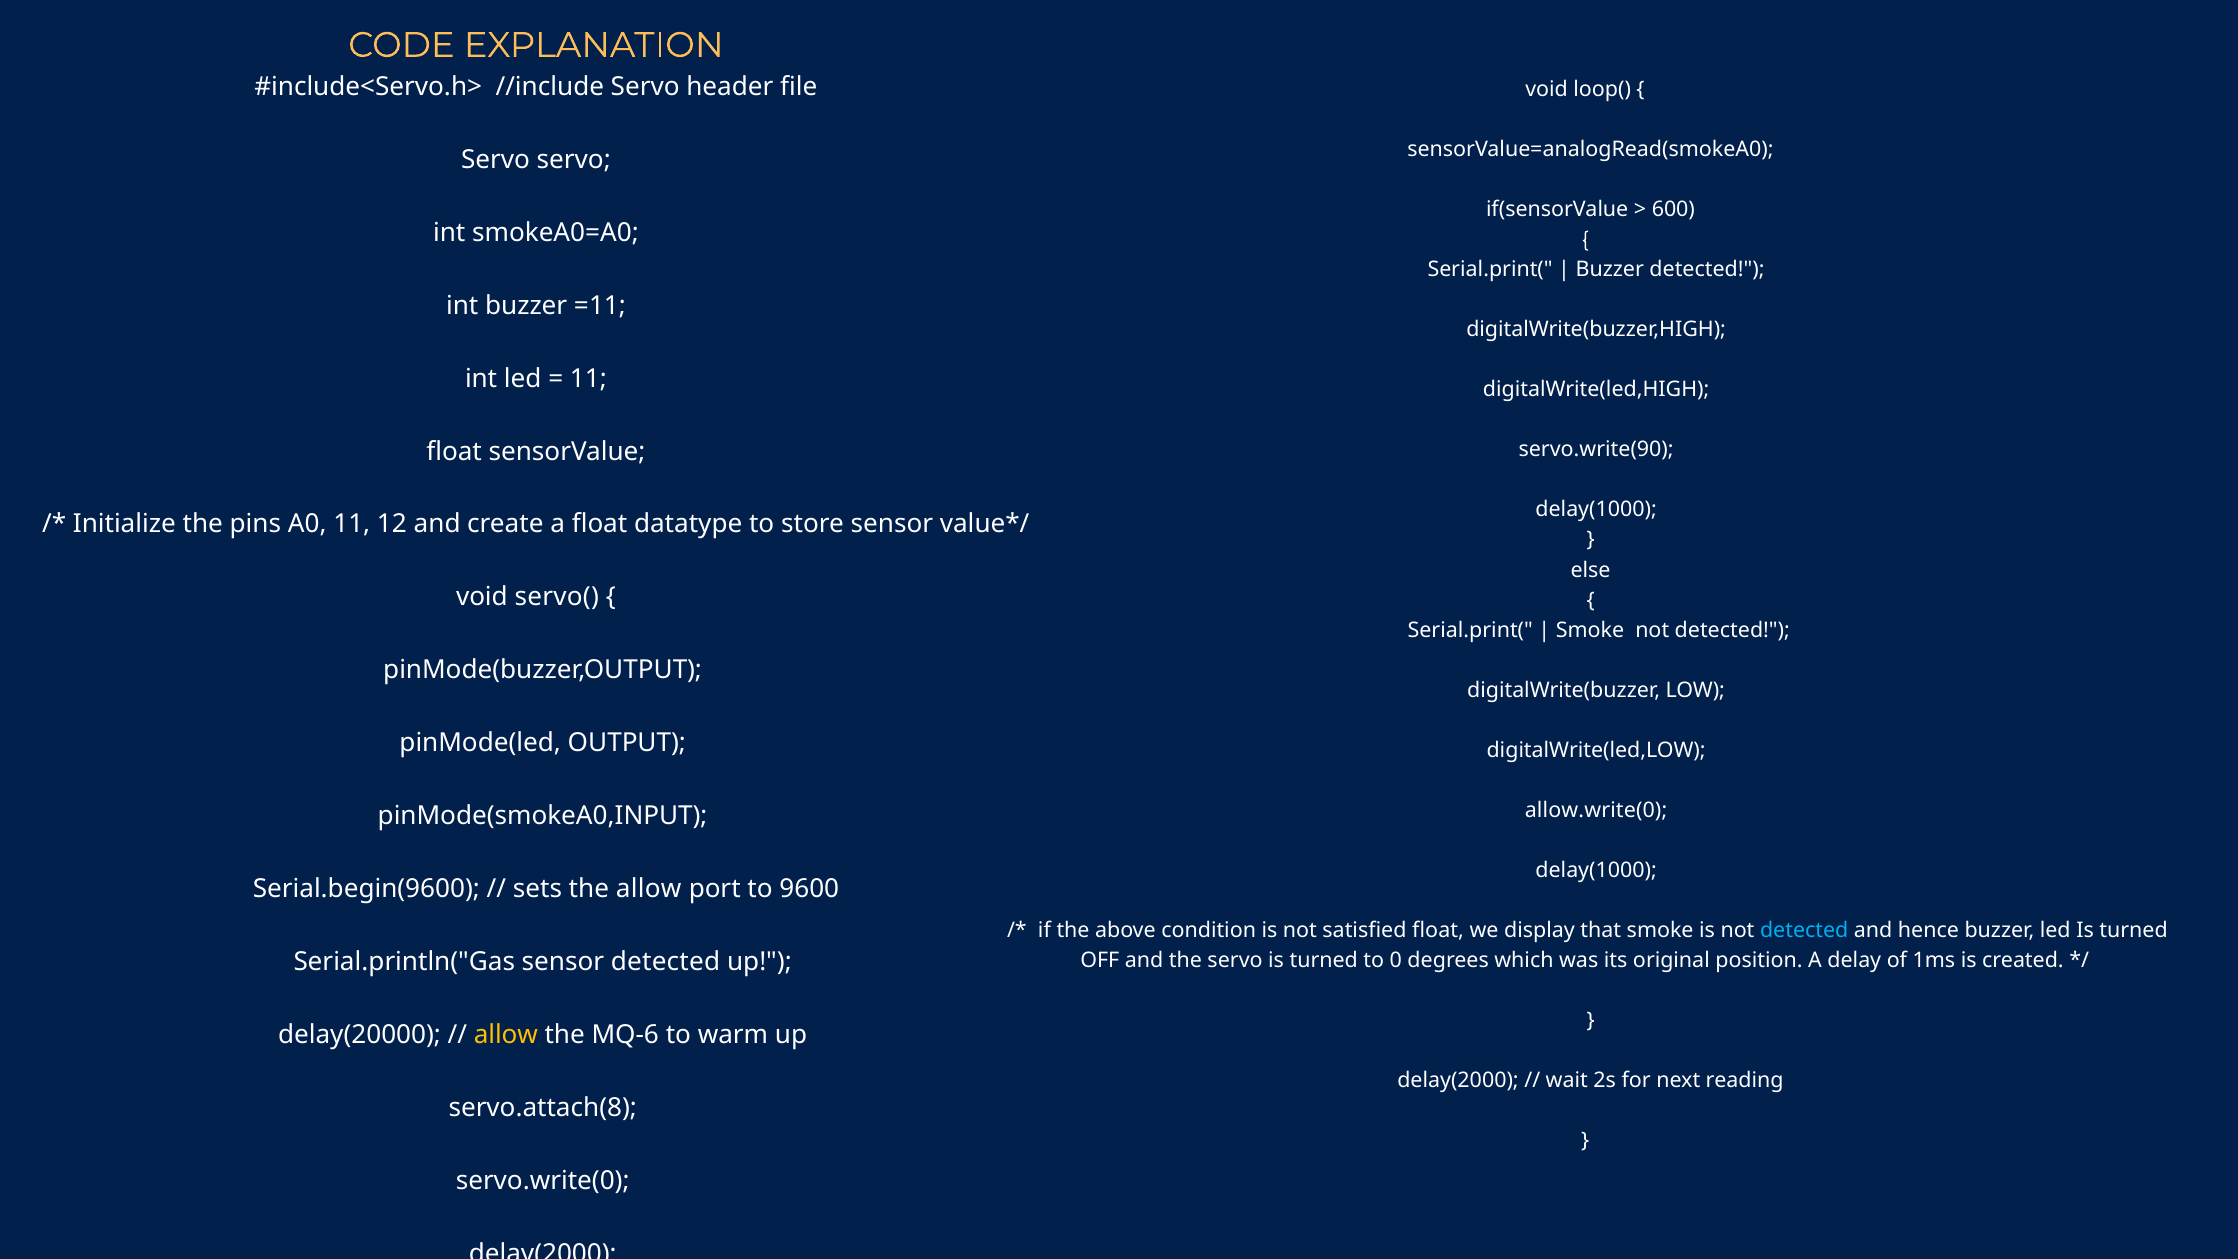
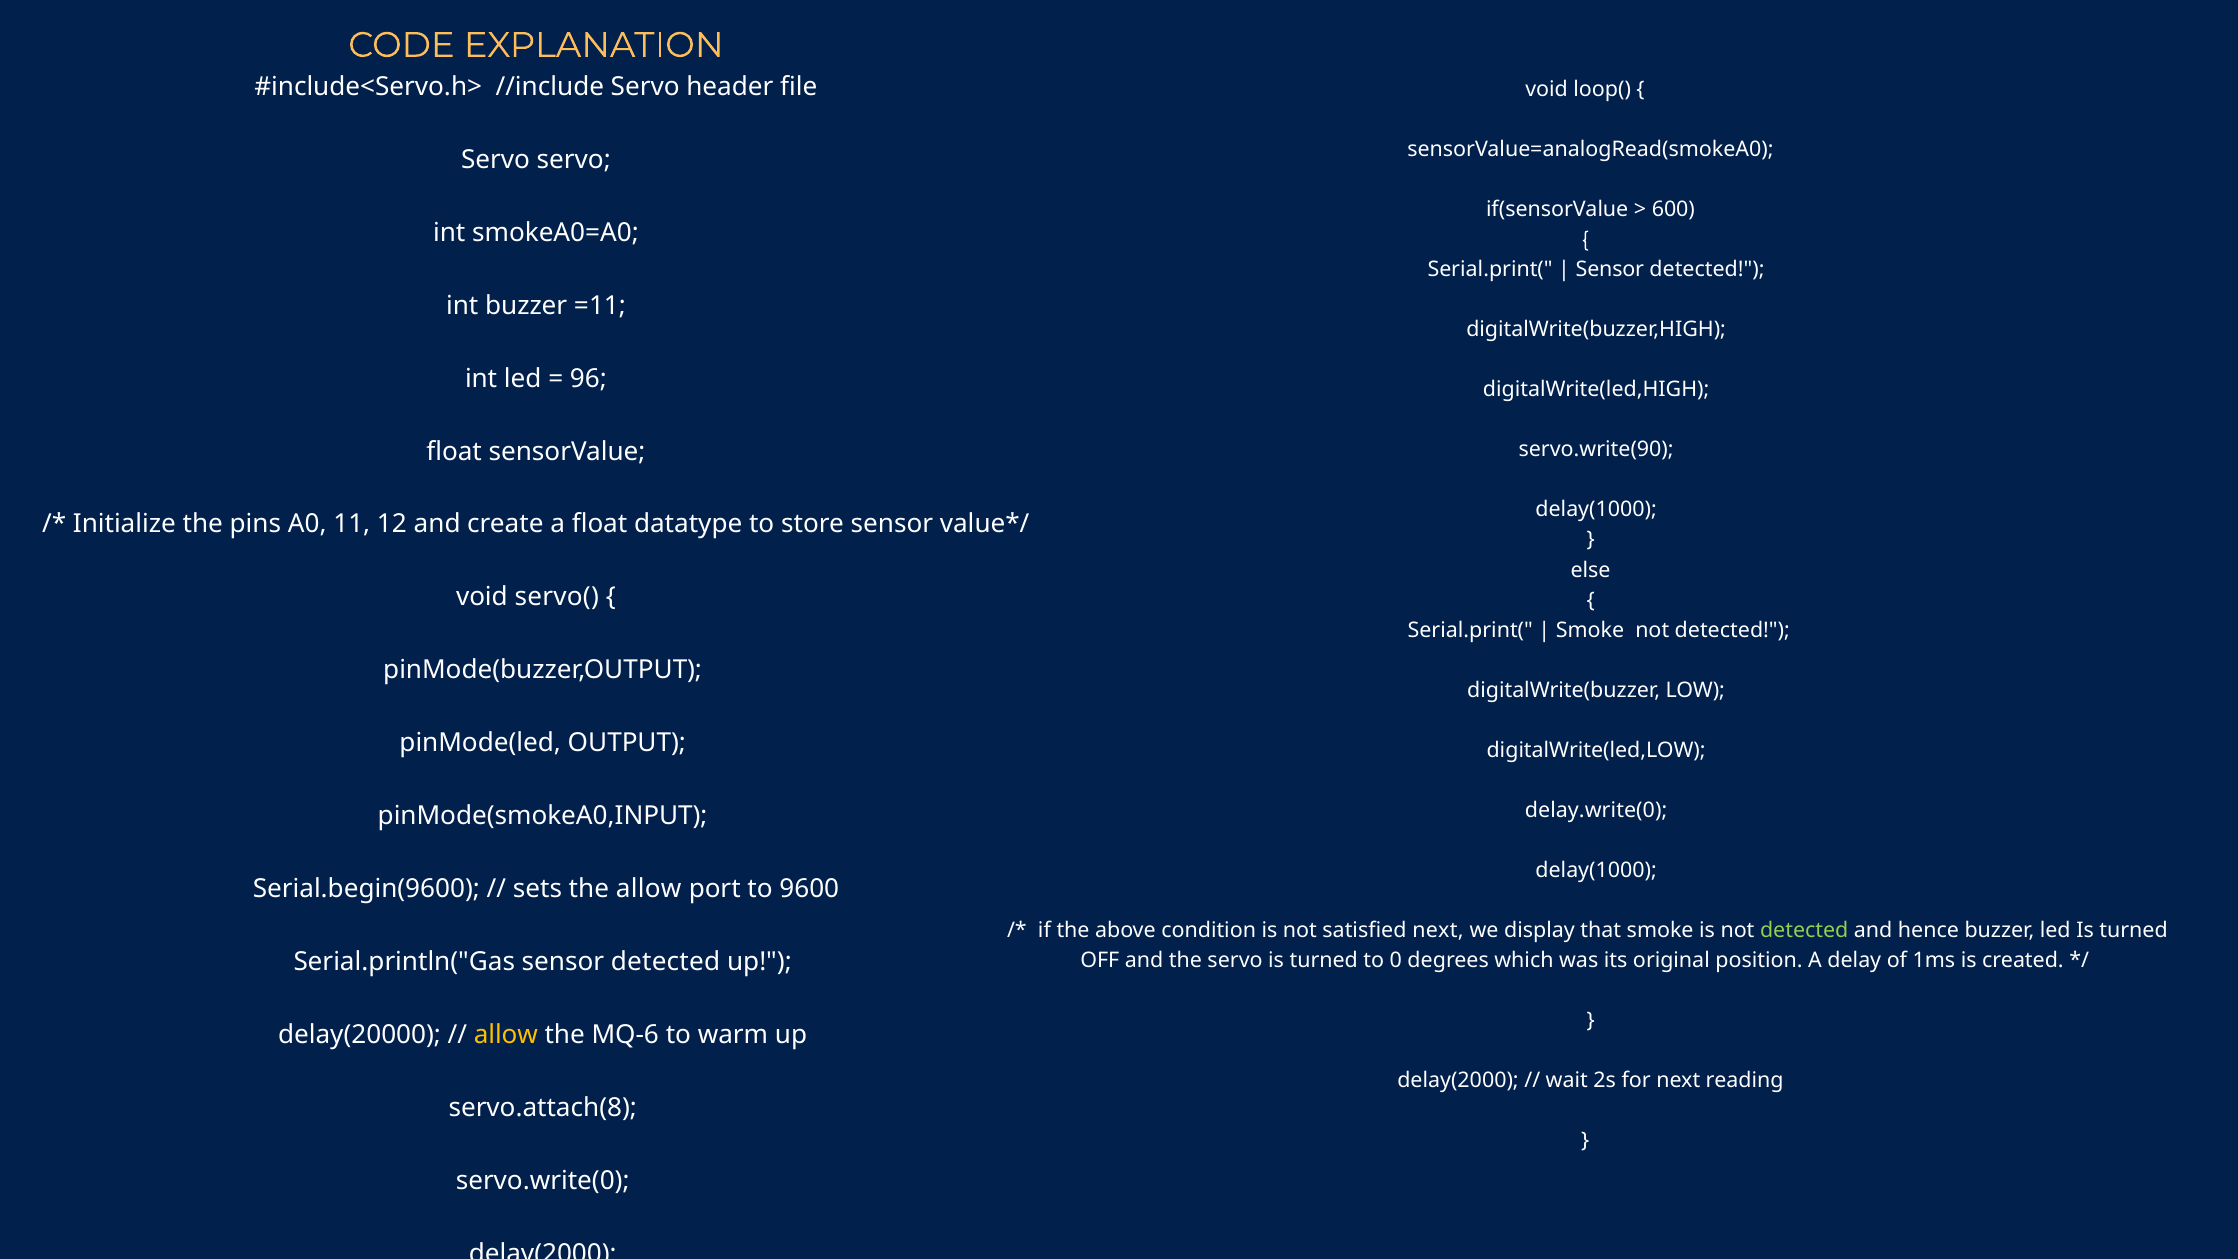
Buzzer at (1610, 269): Buzzer -> Sensor
11 at (588, 378): 11 -> 96
allow.write(0: allow.write(0 -> delay.write(0
satisfied float: float -> next
detected at (1804, 930) colour: light blue -> light green
